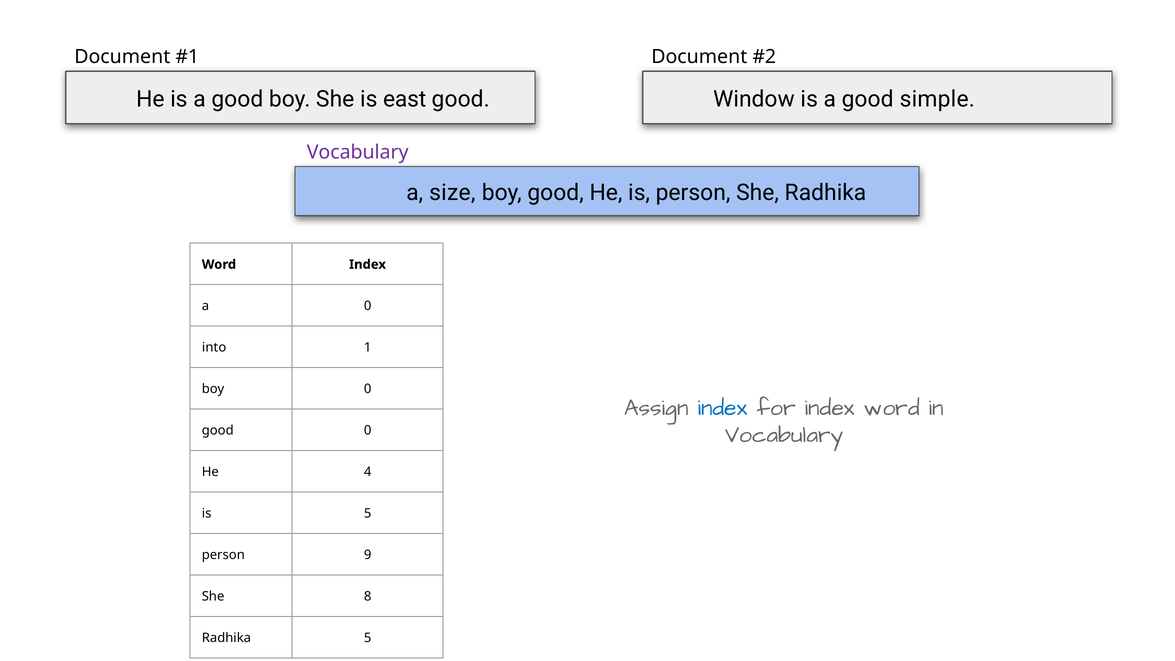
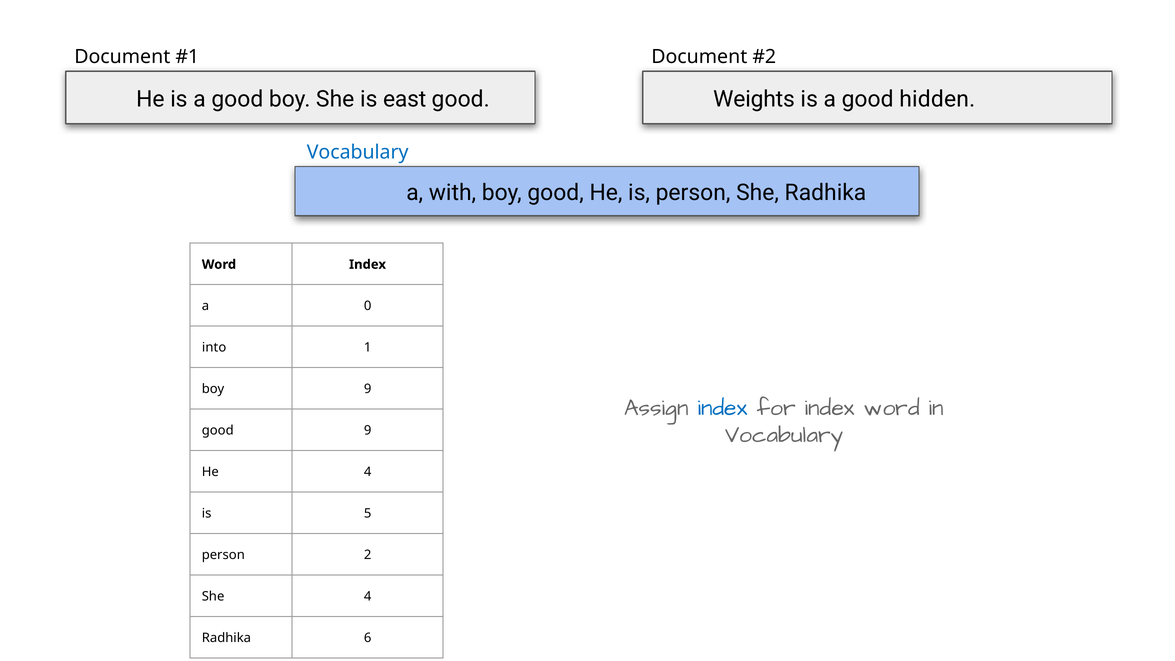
Window: Window -> Weights
simple: simple -> hidden
Vocabulary at (358, 152) colour: purple -> blue
size: size -> with
boy 0: 0 -> 9
good 0: 0 -> 9
9: 9 -> 2
She 8: 8 -> 4
Radhika 5: 5 -> 6
